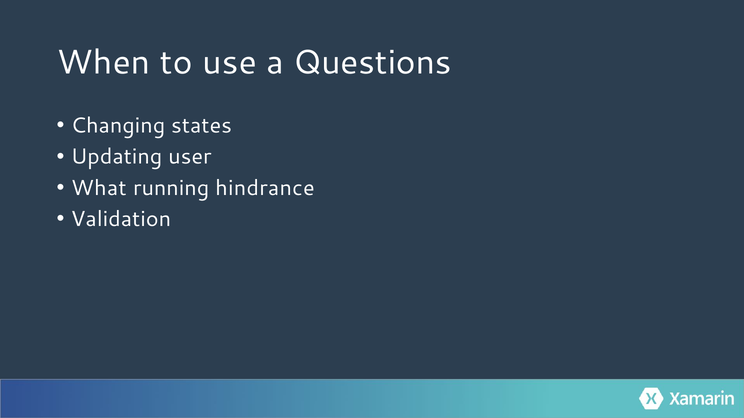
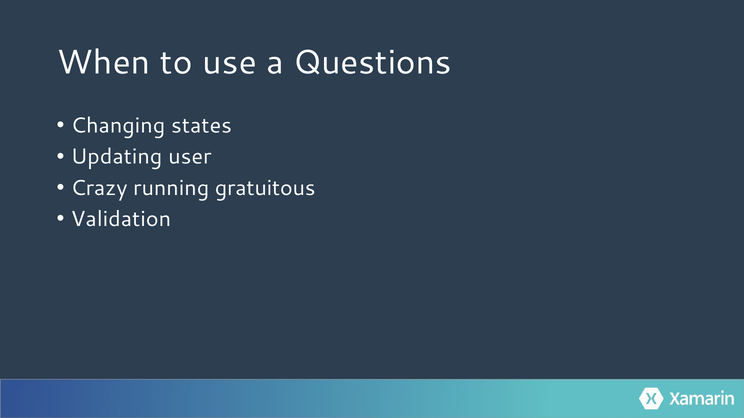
What: What -> Crazy
hindrance: hindrance -> gratuitous
